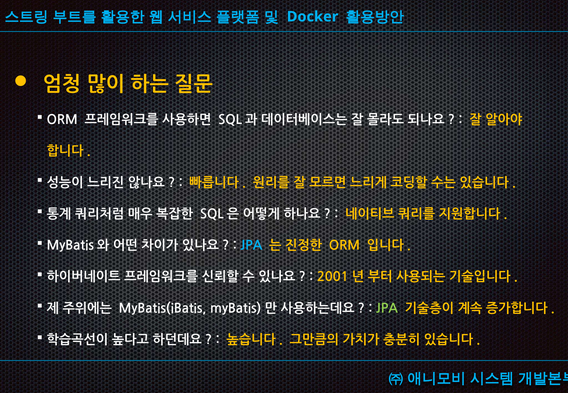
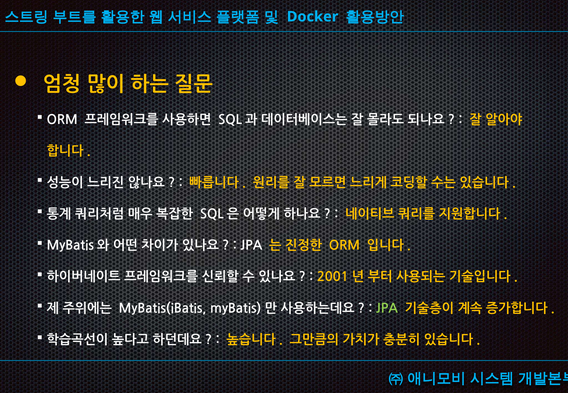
JPA at (251, 246) colour: light blue -> white
